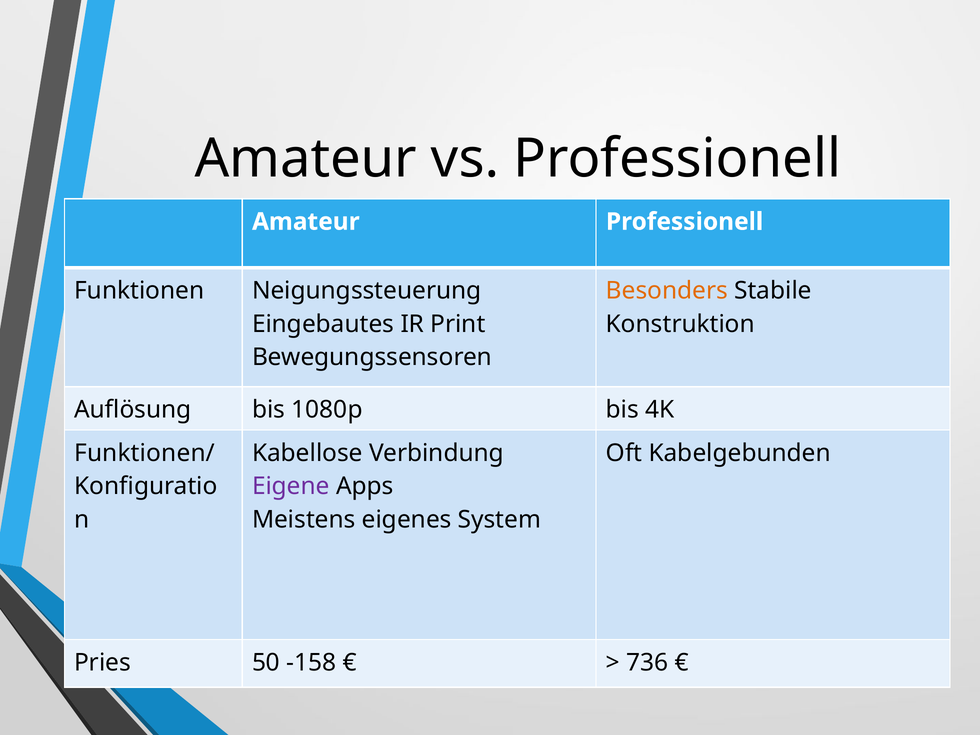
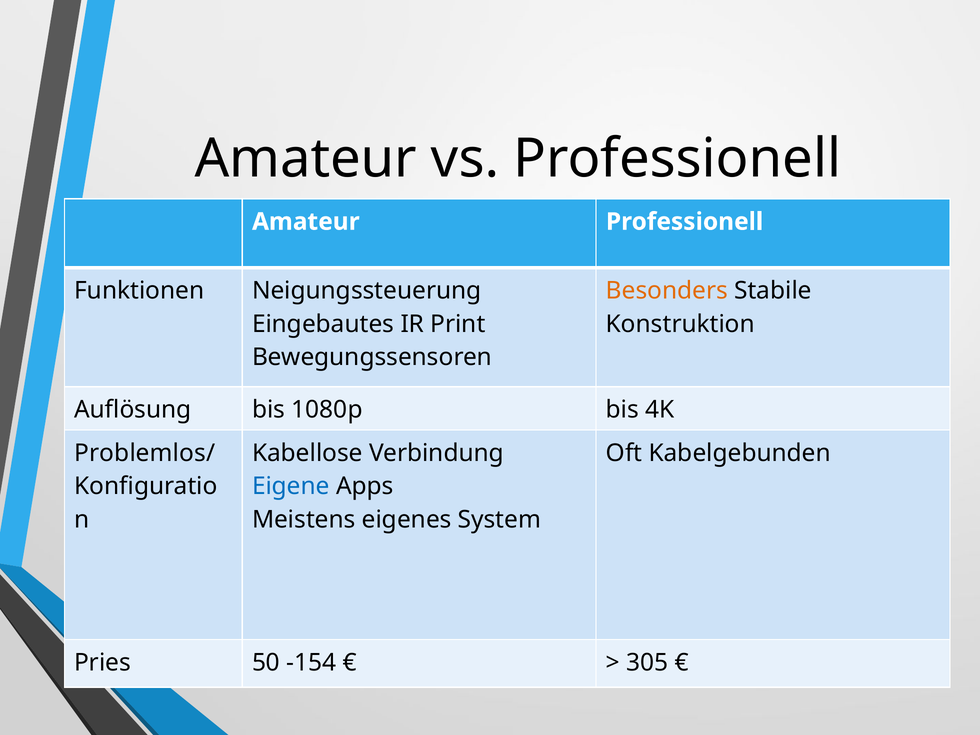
Funktionen/: Funktionen/ -> Problemlos/
Eigene colour: purple -> blue
-158: -158 -> -154
736: 736 -> 305
